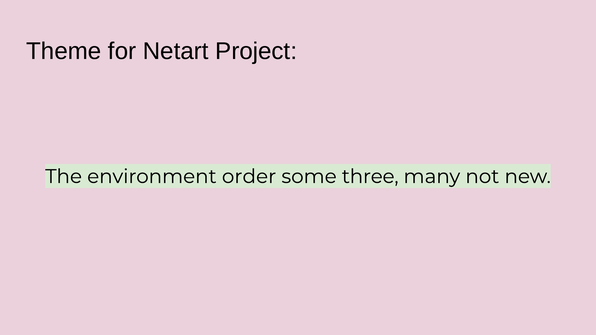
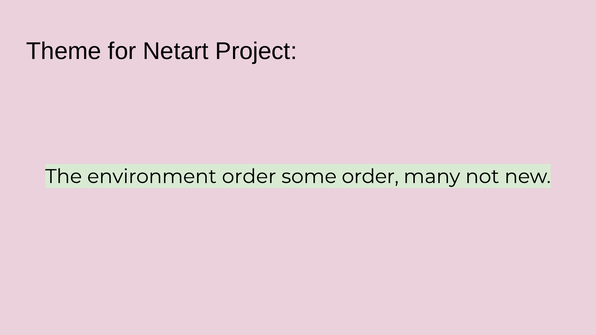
some three: three -> order
